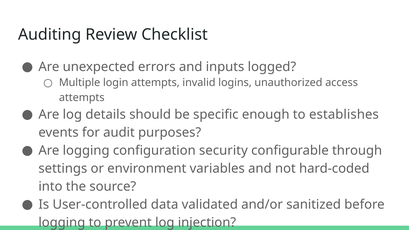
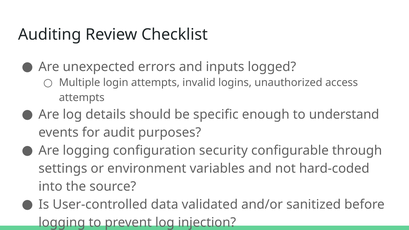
establishes: establishes -> understand
